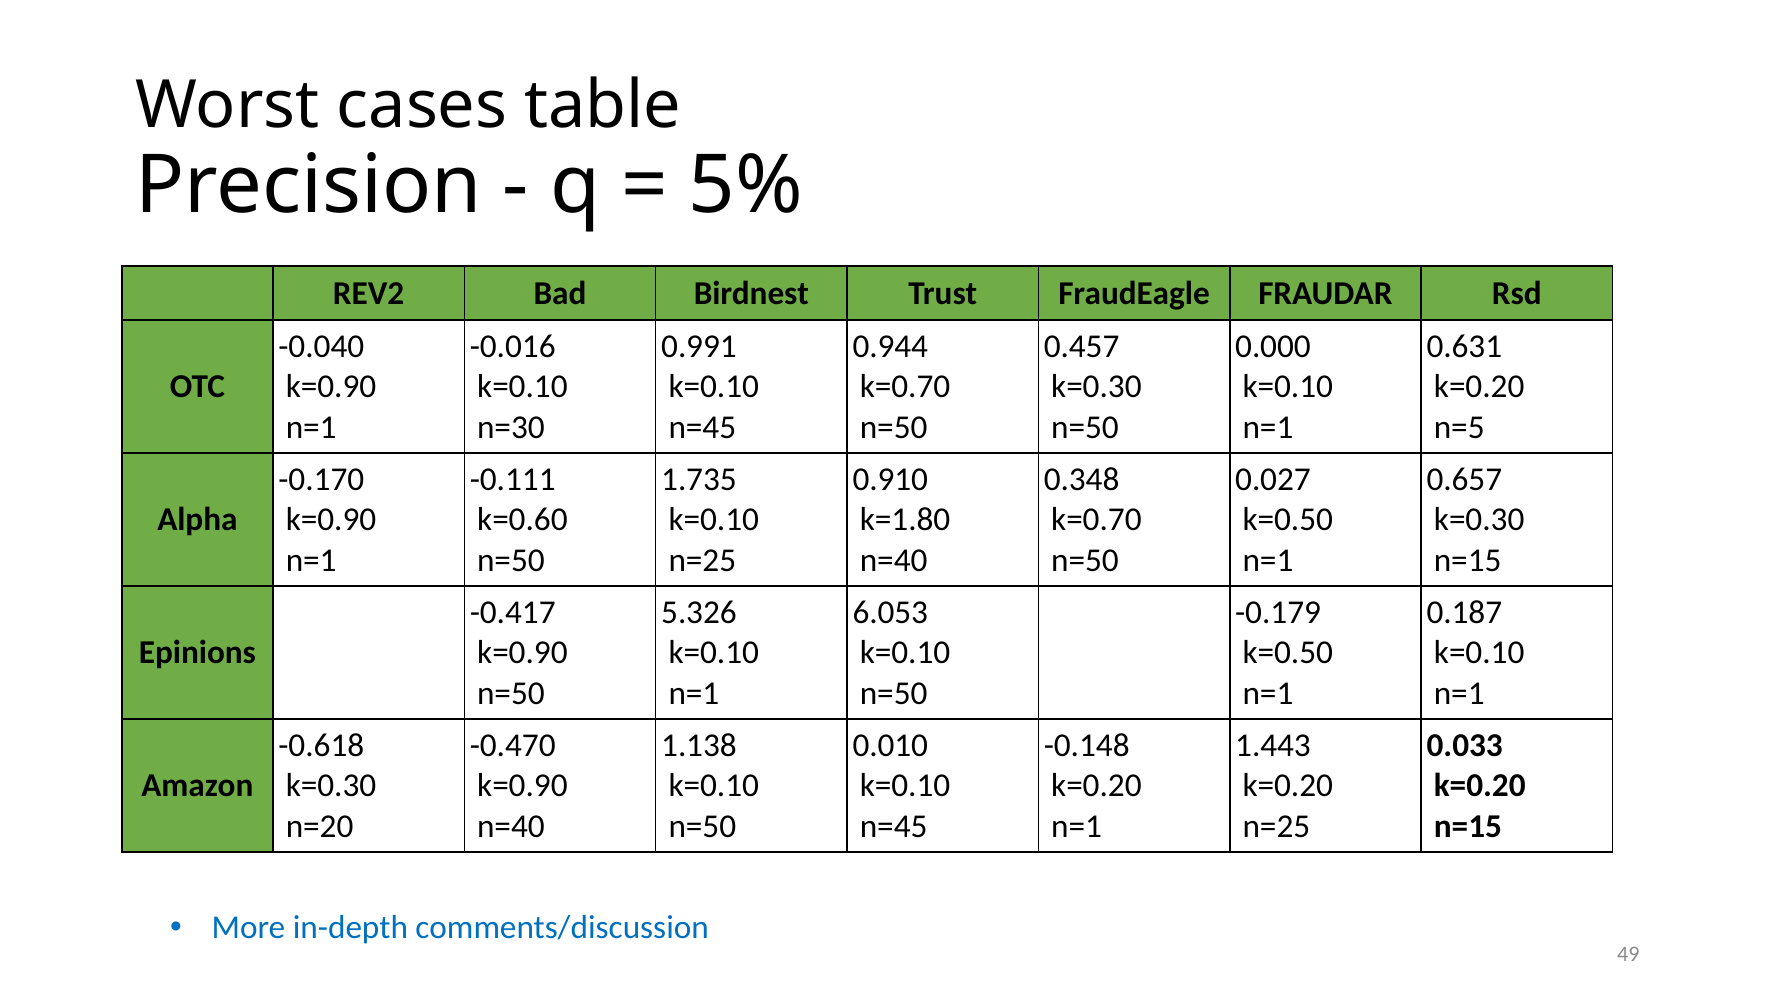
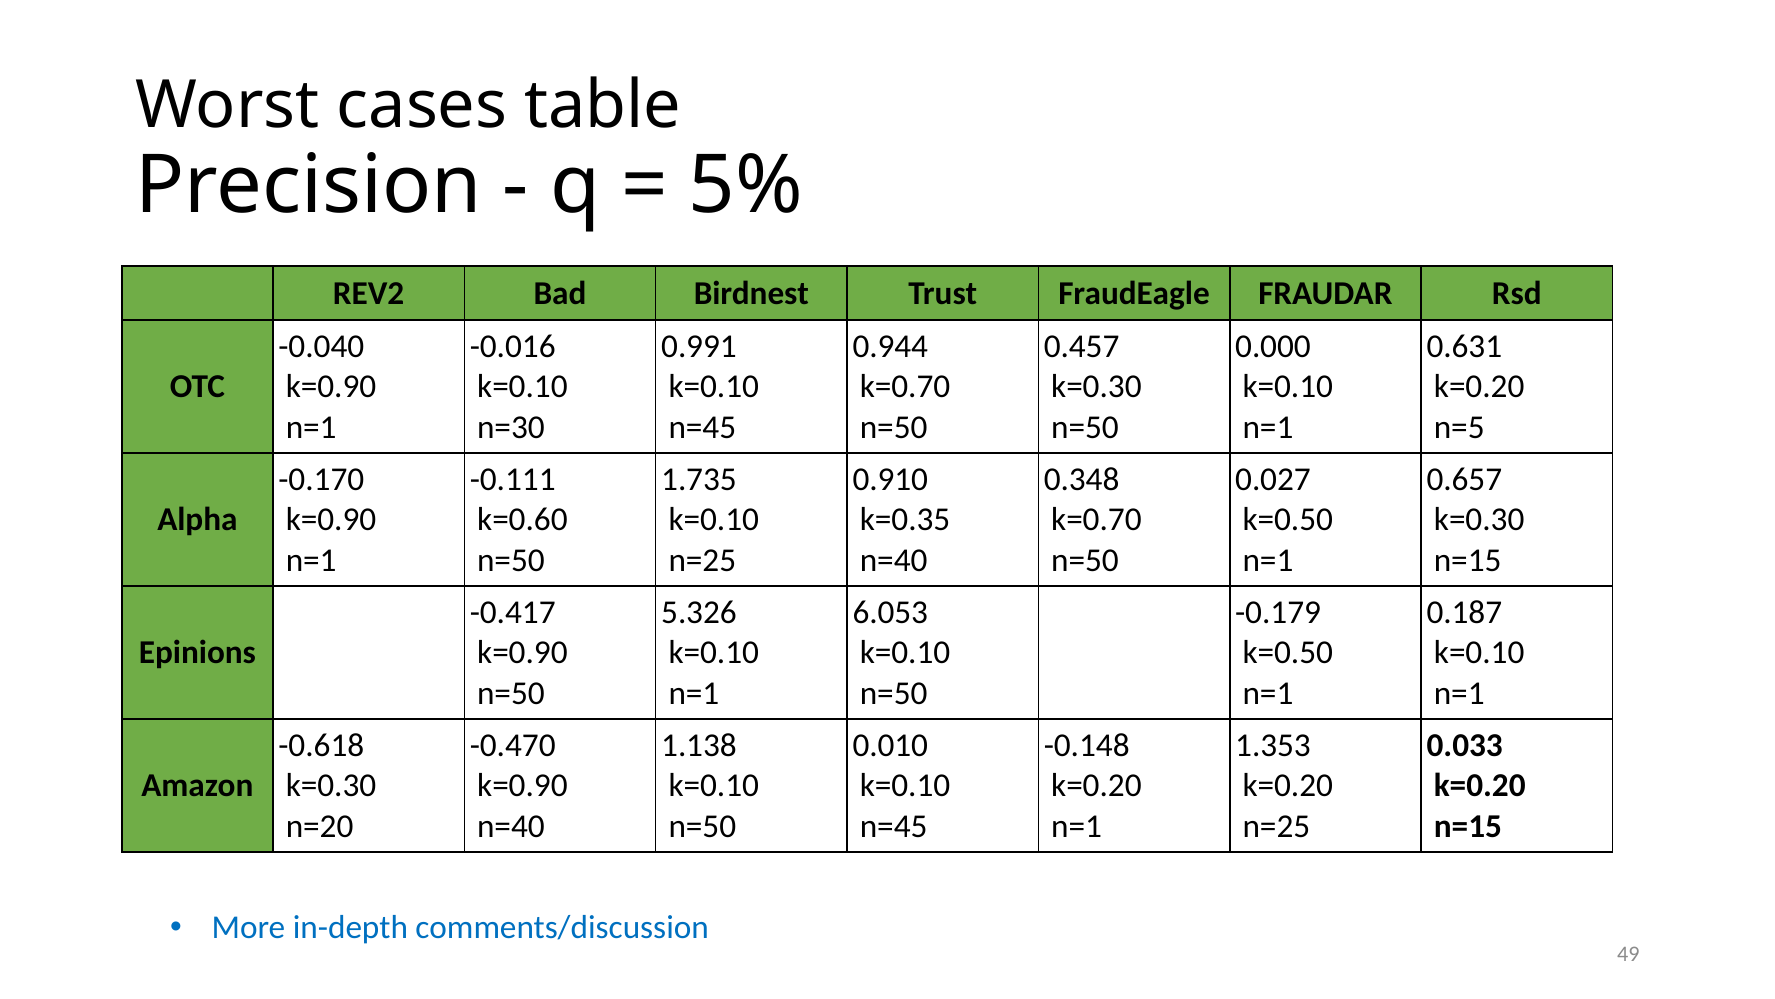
k=1.80: k=1.80 -> k=0.35
1.443: 1.443 -> 1.353
